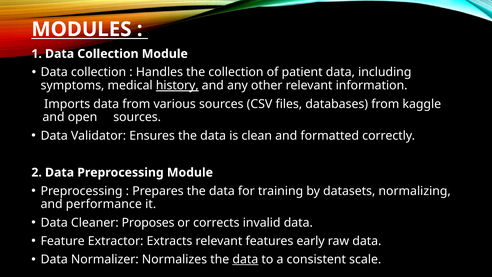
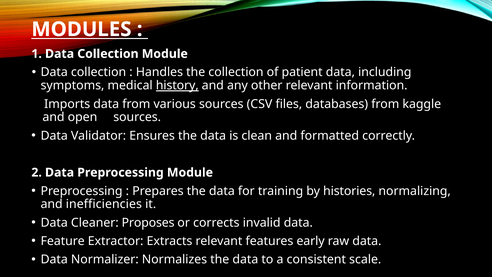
datasets: datasets -> histories
performance: performance -> inefficiencies
data at (245, 259) underline: present -> none
